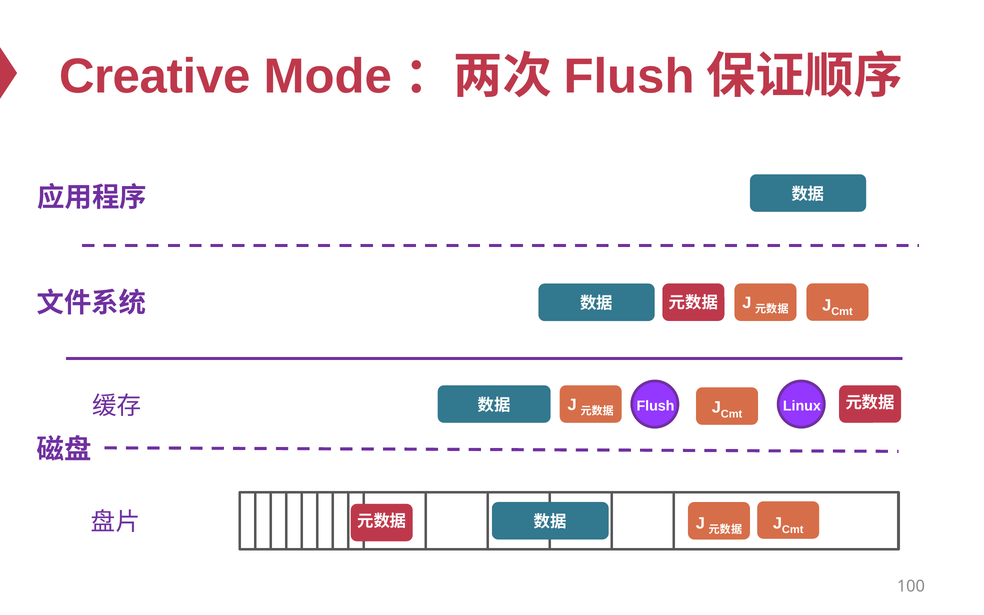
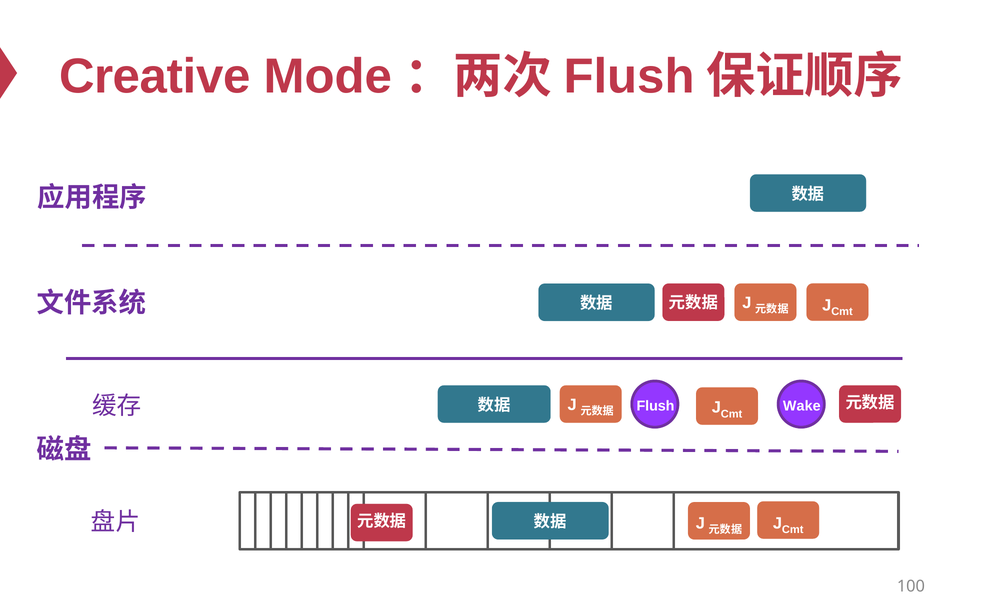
Linux: Linux -> Wake
